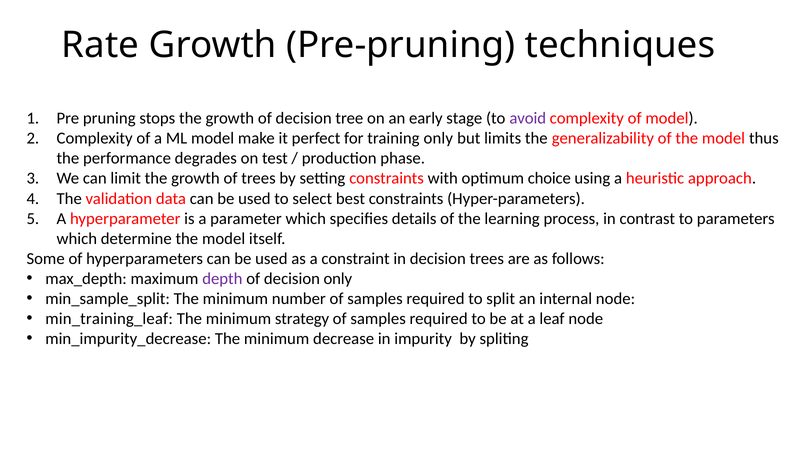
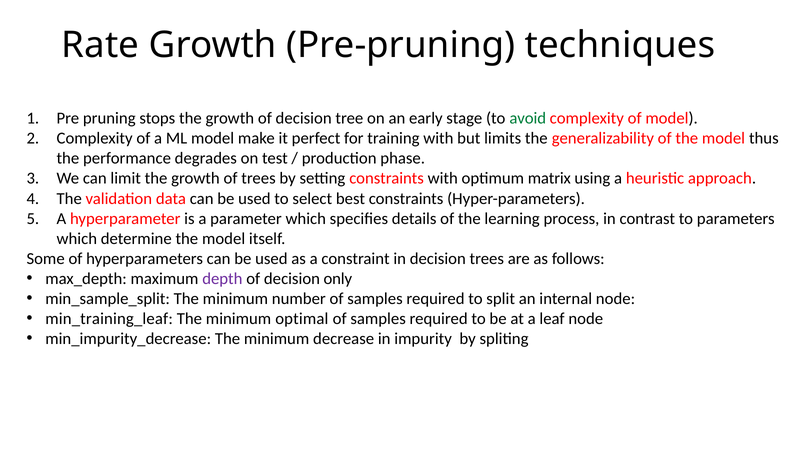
avoid colour: purple -> green
training only: only -> with
choice: choice -> matrix
strategy: strategy -> optimal
